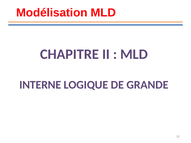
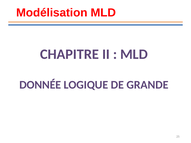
INTERNE: INTERNE -> DONNÉE
